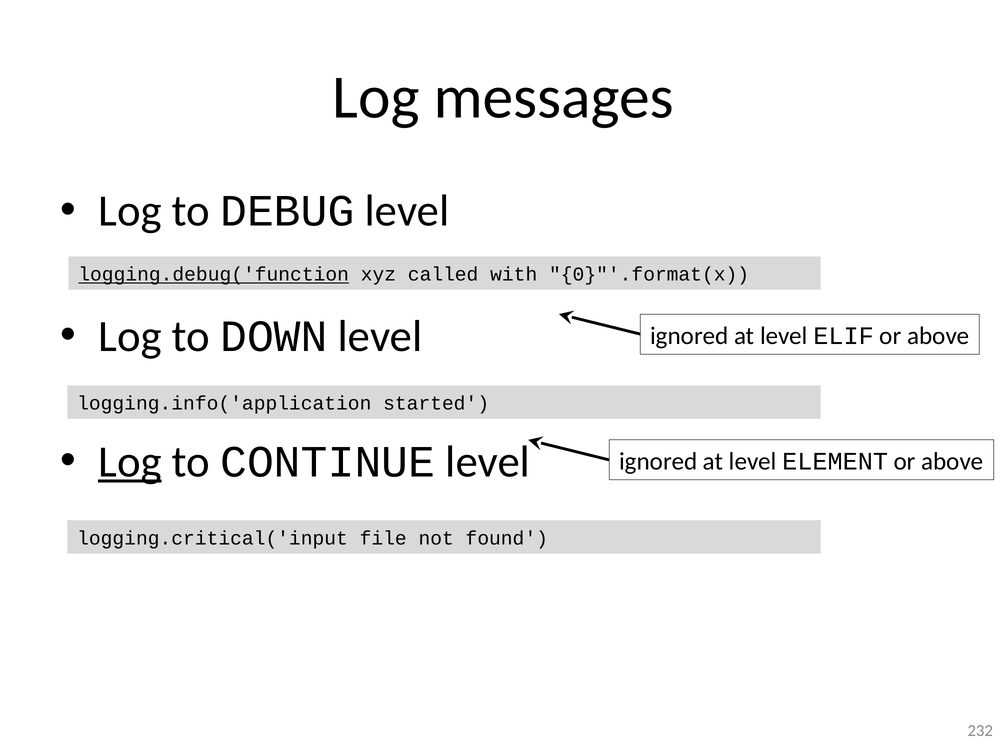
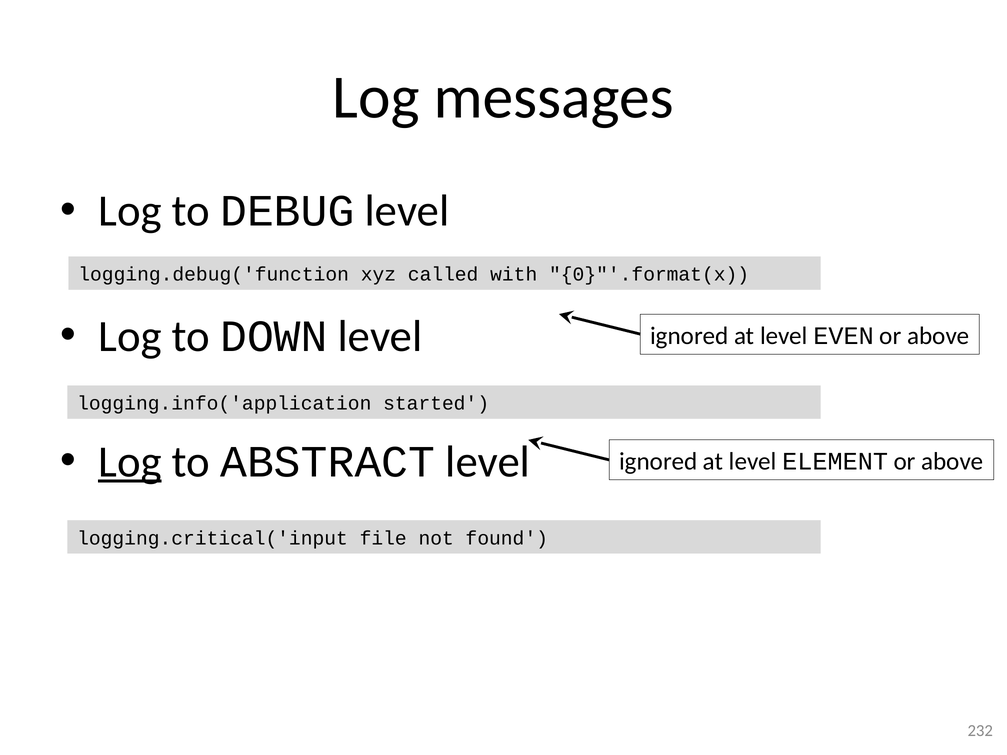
logging.debug('function underline: present -> none
ELIF: ELIF -> EVEN
CONTINUE: CONTINUE -> ABSTRACT
